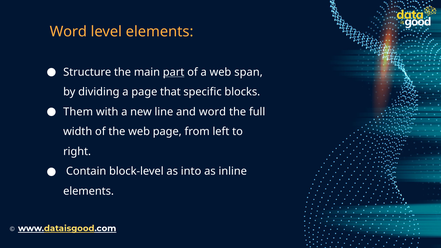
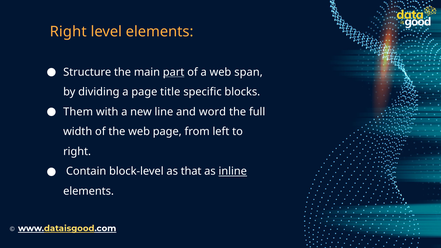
Word at (68, 32): Word -> Right
that: that -> title
into: into -> that
inline underline: none -> present
